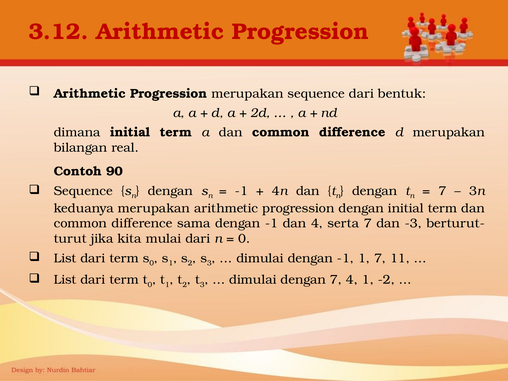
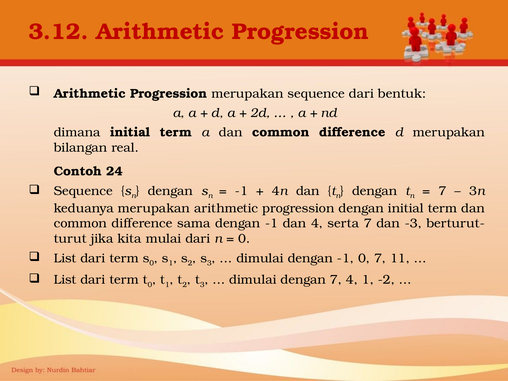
90: 90 -> 24
-1 1: 1 -> 0
